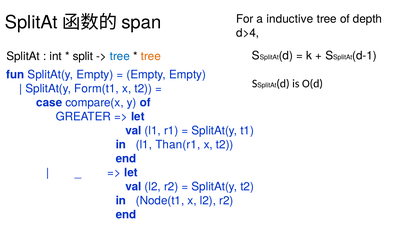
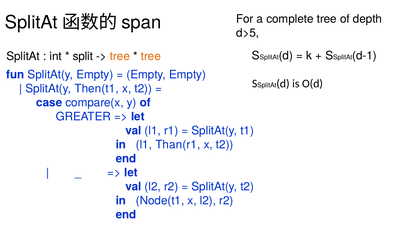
inductive: inductive -> complete
d>4: d>4 -> d>5
tree at (120, 56) colour: blue -> orange
Form(t1: Form(t1 -> Then(t1
